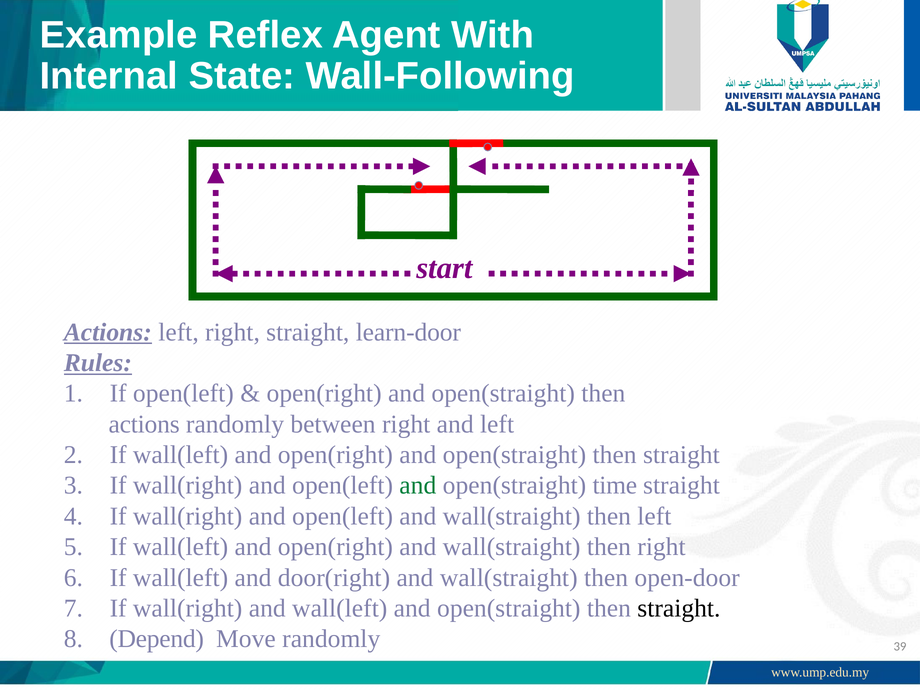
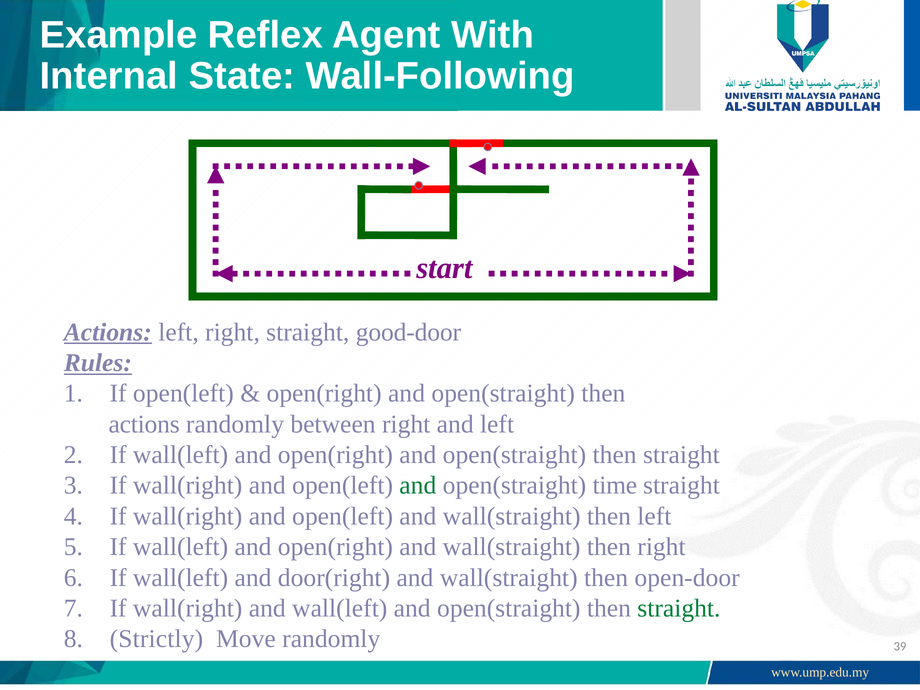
learn-door: learn-door -> good-door
straight at (679, 608) colour: black -> green
Depend: Depend -> Strictly
